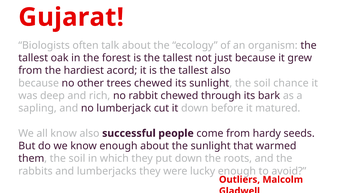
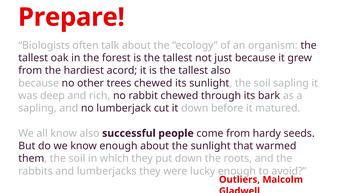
Gujarat: Gujarat -> Prepare
soil chance: chance -> sapling
